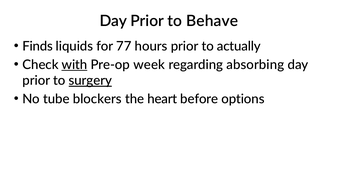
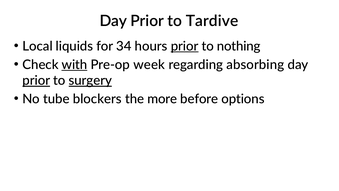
Behave: Behave -> Tardive
Finds: Finds -> Local
77: 77 -> 34
prior at (185, 46) underline: none -> present
actually: actually -> nothing
prior at (36, 80) underline: none -> present
heart: heart -> more
